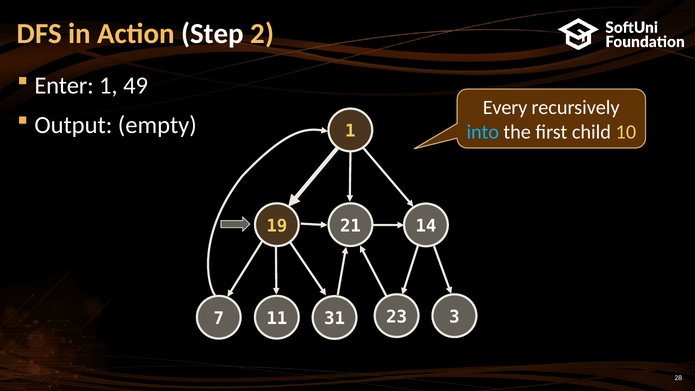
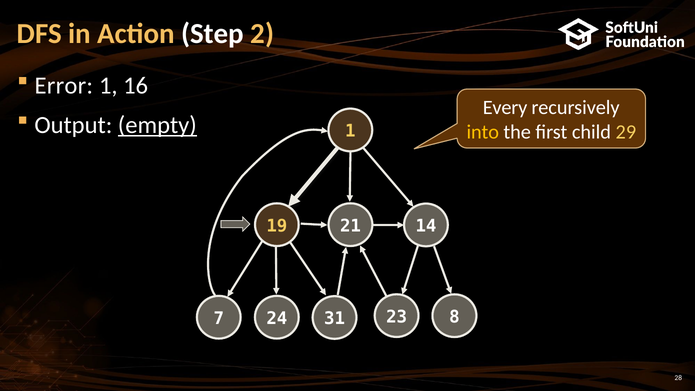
Enter: Enter -> Error
49: 49 -> 16
empty underline: none -> present
into colour: light blue -> yellow
10: 10 -> 29
3: 3 -> 8
11: 11 -> 24
